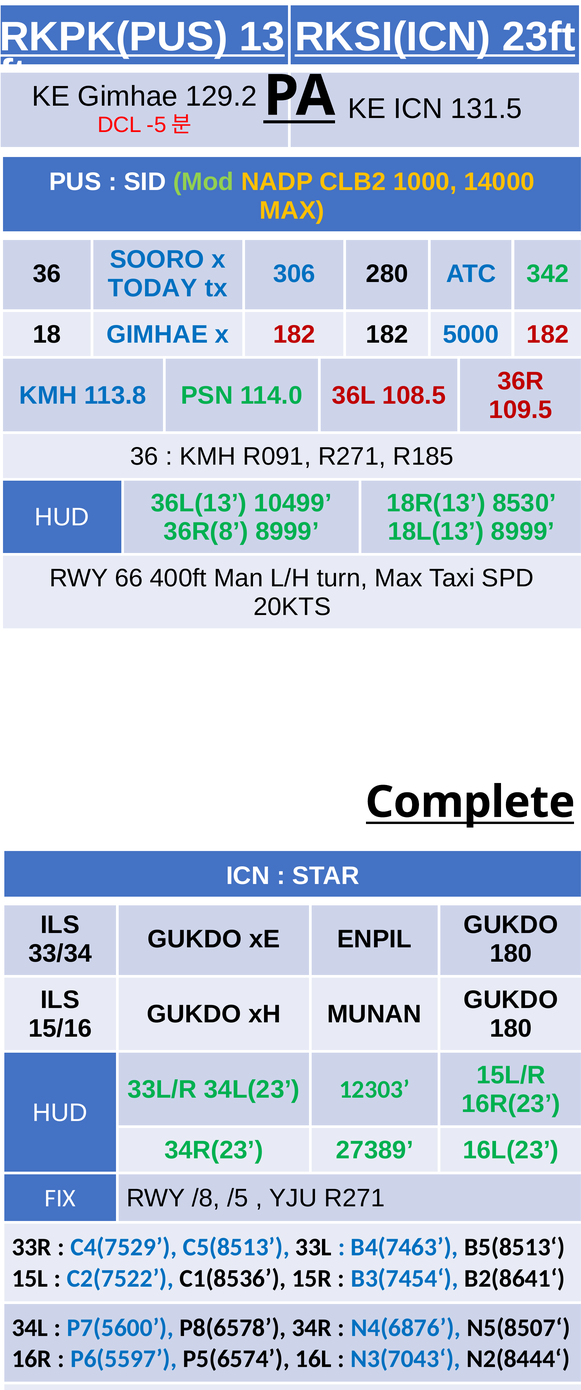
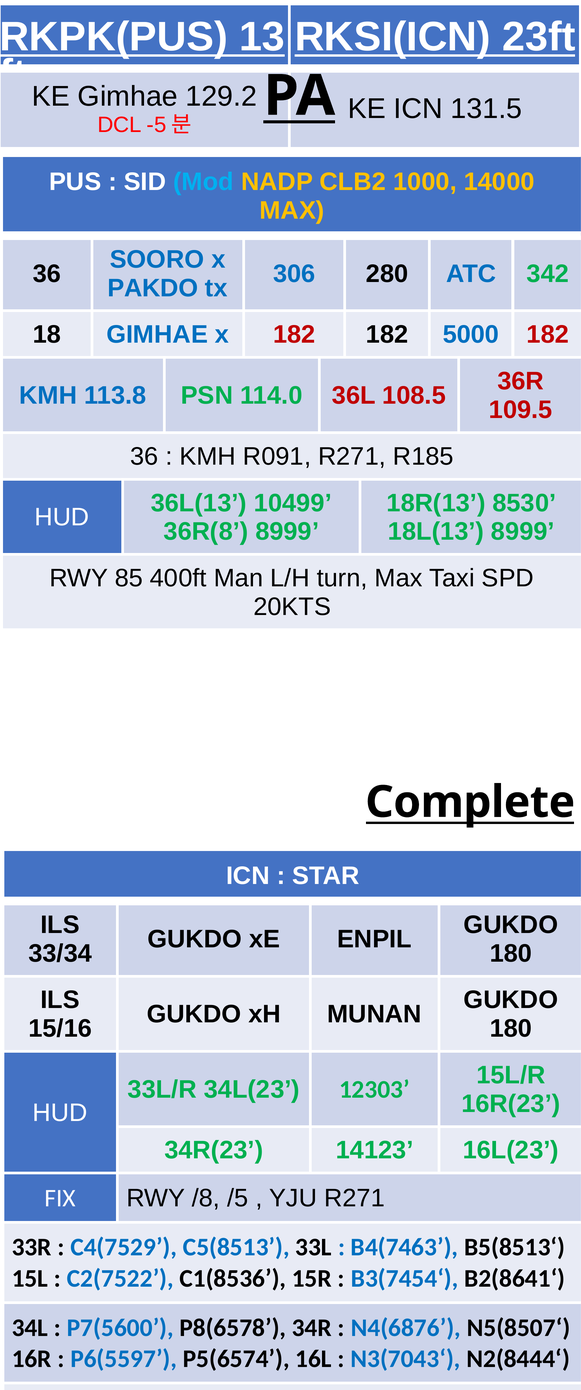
Mod colour: light green -> light blue
TODAY: TODAY -> PAKDO
66: 66 -> 85
27389: 27389 -> 14123
